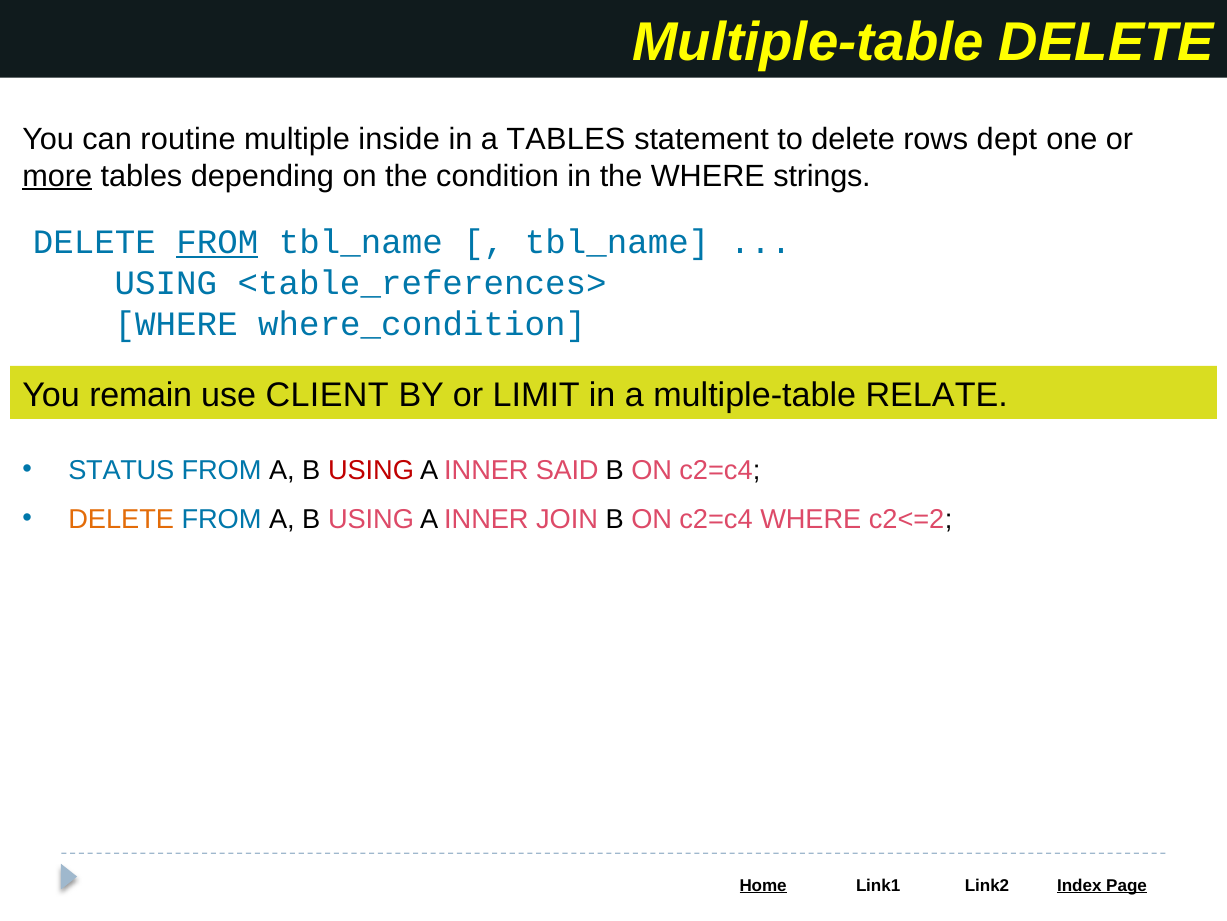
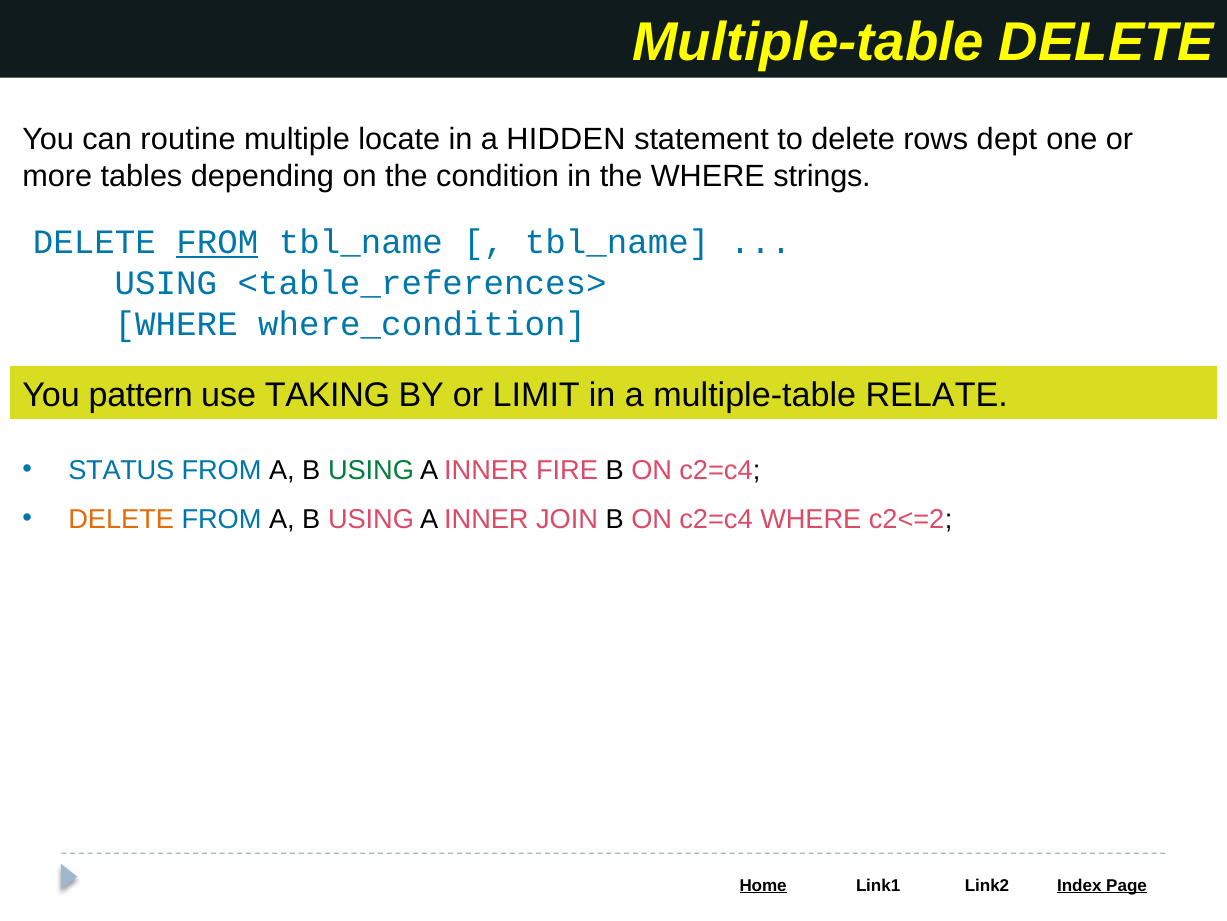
inside: inside -> locate
a TABLES: TABLES -> HIDDEN
more underline: present -> none
remain: remain -> pattern
CLIENT: CLIENT -> TAKING
USING at (371, 470) colour: red -> green
SAID: SAID -> FIRE
